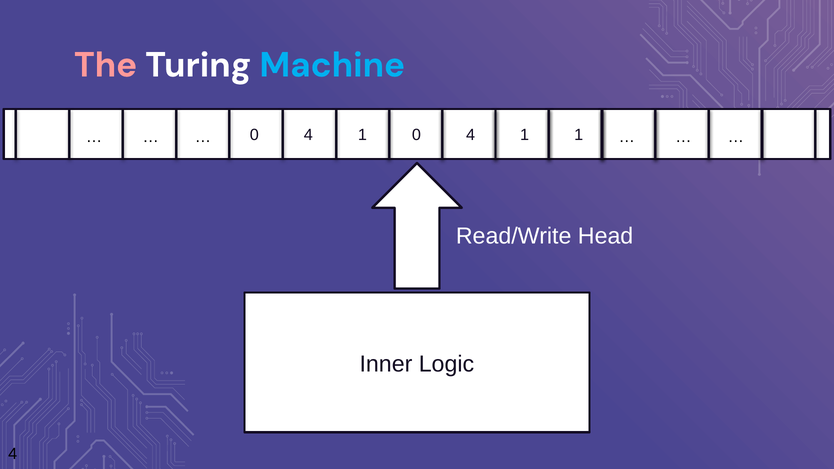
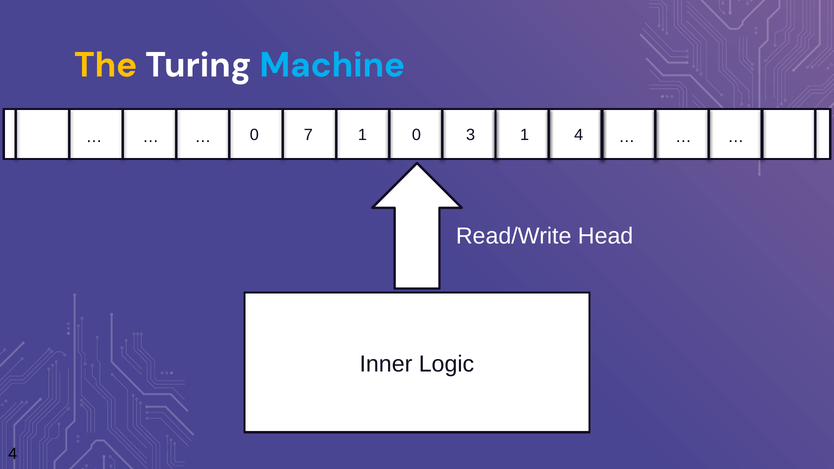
The colour: pink -> yellow
4 at (308, 135): 4 -> 7
1 0 4: 4 -> 3
1 1: 1 -> 4
